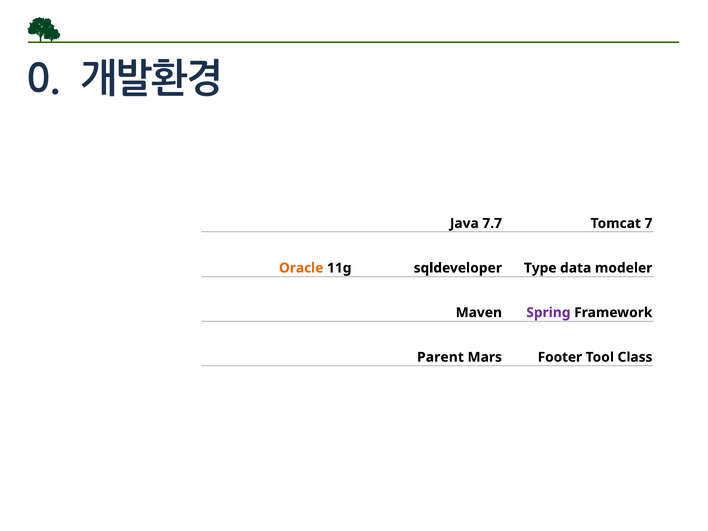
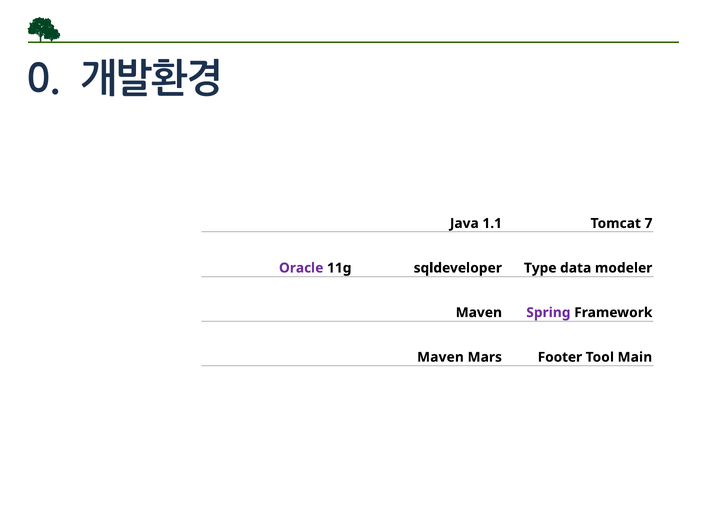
7.7: 7.7 -> 1.1
Oracle colour: orange -> purple
Parent at (440, 357): Parent -> Maven
Class: Class -> Main
